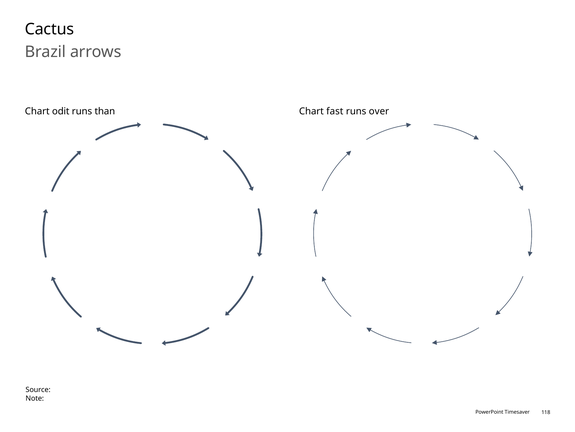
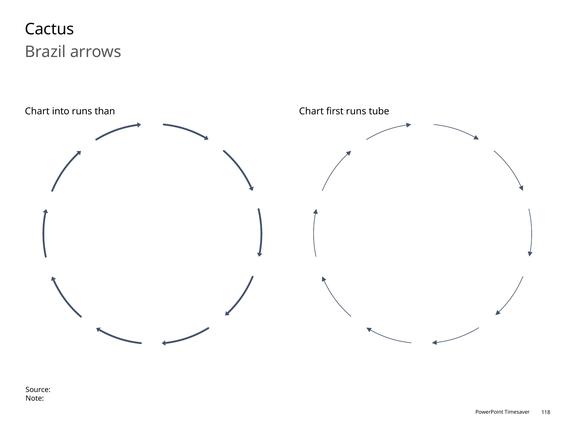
odit: odit -> into
fast: fast -> first
over: over -> tube
